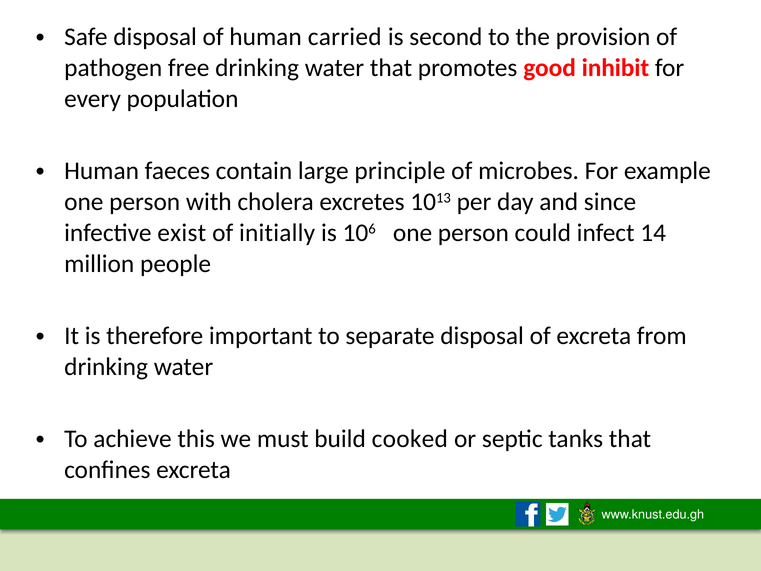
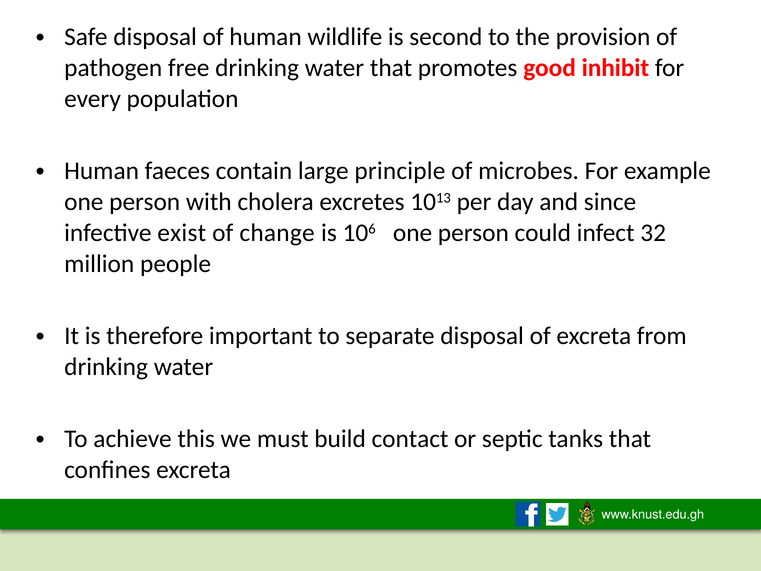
carried: carried -> wildlife
initially: initially -> change
14: 14 -> 32
cooked: cooked -> contact
